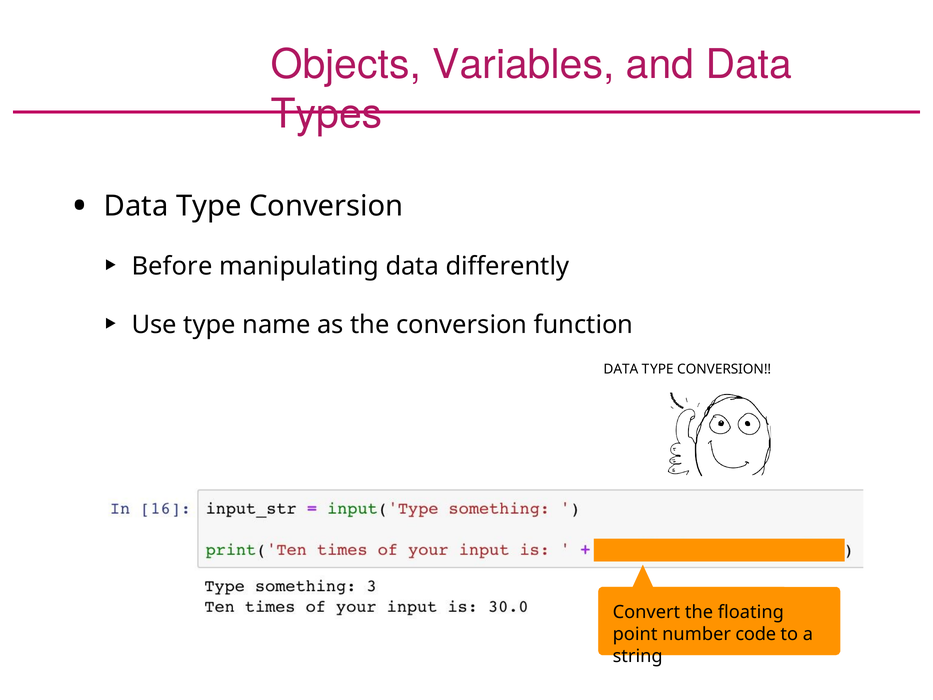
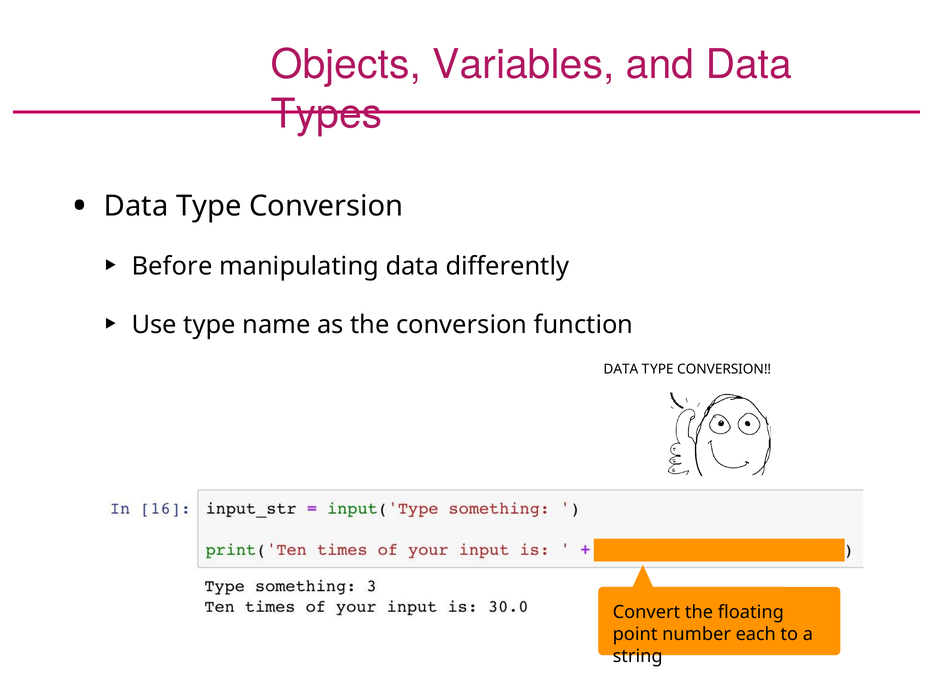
code: code -> each
